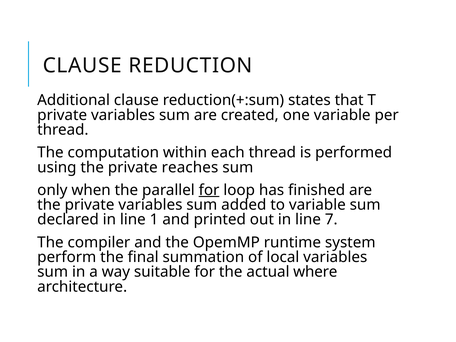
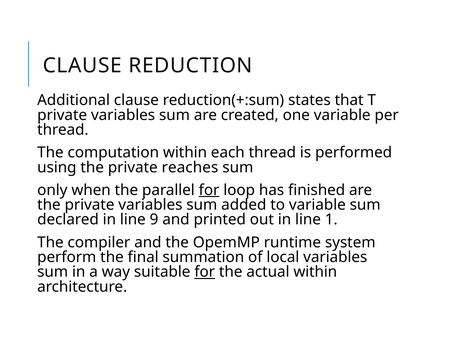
1: 1 -> 9
7: 7 -> 1
for at (205, 272) underline: none -> present
actual where: where -> within
